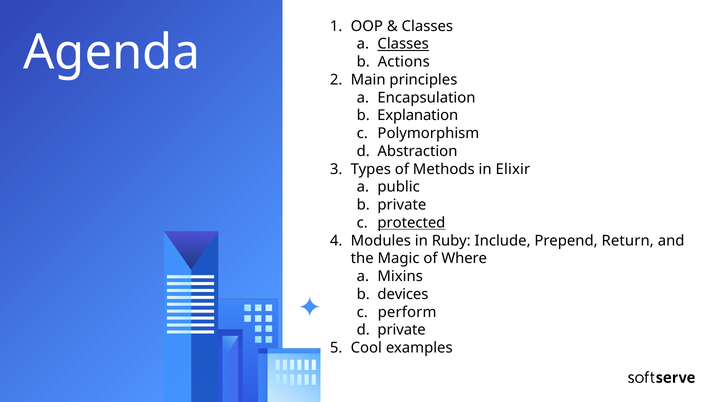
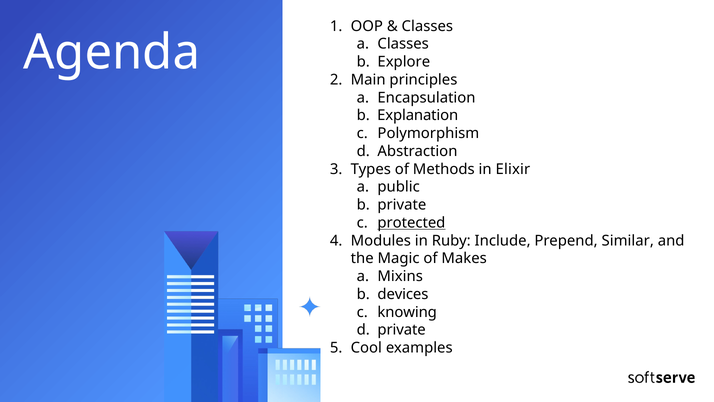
Classes at (403, 44) underline: present -> none
Actions: Actions -> Explore
Return: Return -> Similar
Where: Where -> Makes
perform: perform -> knowing
